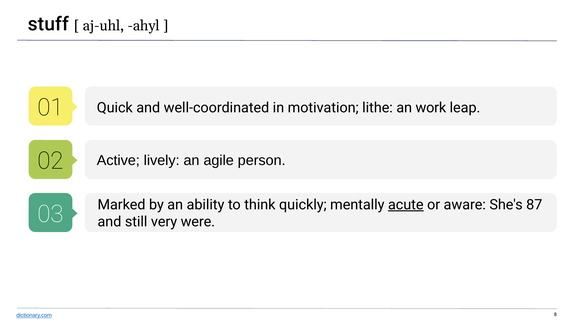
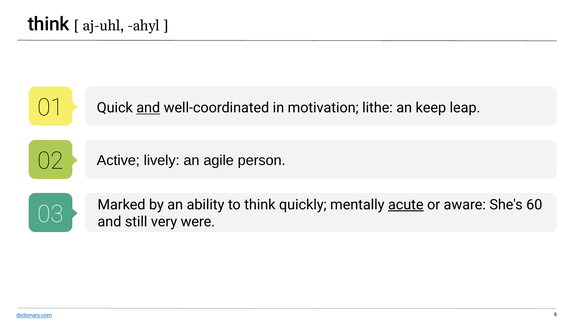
stuff at (48, 24): stuff -> think
and at (148, 108) underline: none -> present
work: work -> keep
87: 87 -> 60
